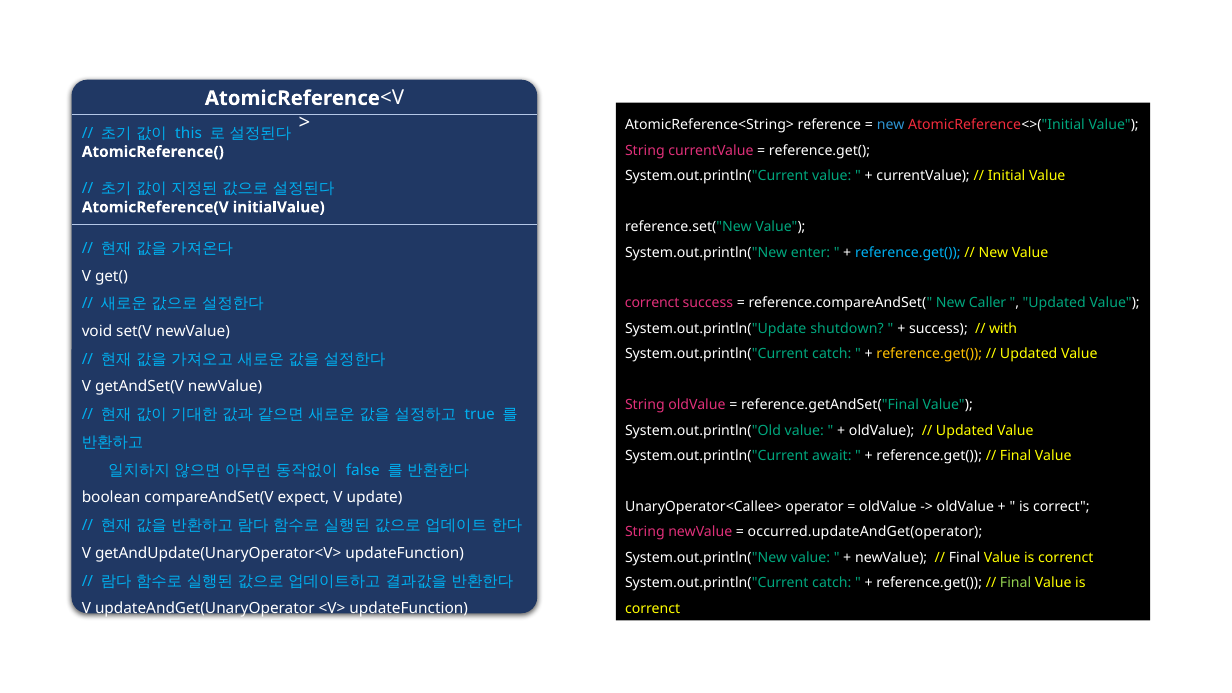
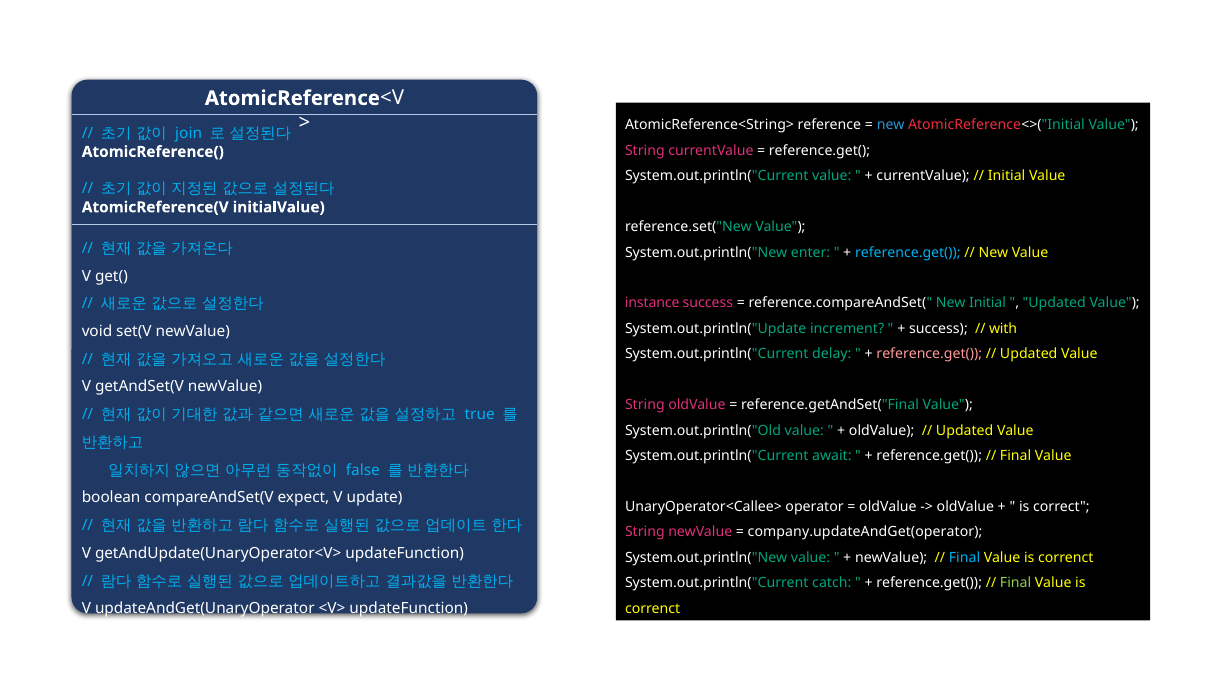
this: this -> join
correnct at (652, 303): correnct -> instance
New Caller: Caller -> Initial
shutdown: shutdown -> increment
catch at (832, 354): catch -> delay
reference.get( at (929, 354) colour: yellow -> pink
occurred.updateAndGet(operator: occurred.updateAndGet(operator -> company.updateAndGet(operator
Final at (965, 557) colour: white -> light blue
